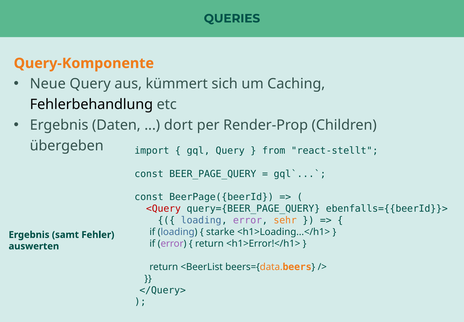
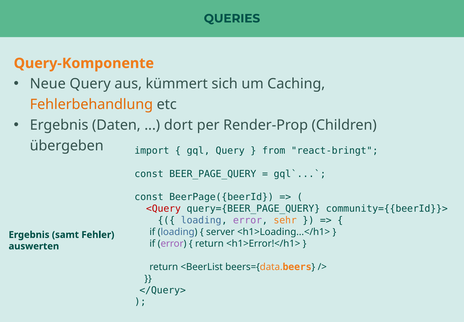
Fehlerbehandlung colour: black -> orange
react-stellt: react-stellt -> react-bringt
ebenfalls={{beerId}}>: ebenfalls={{beerId}}> -> community={{beerId}}>
starke: starke -> server
